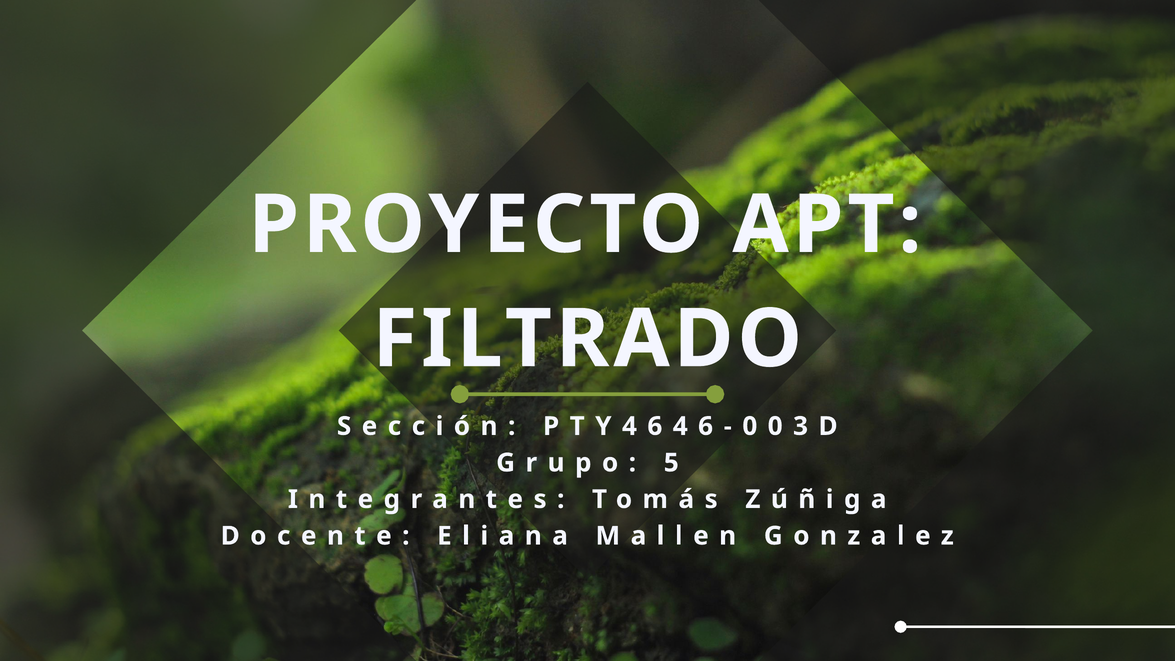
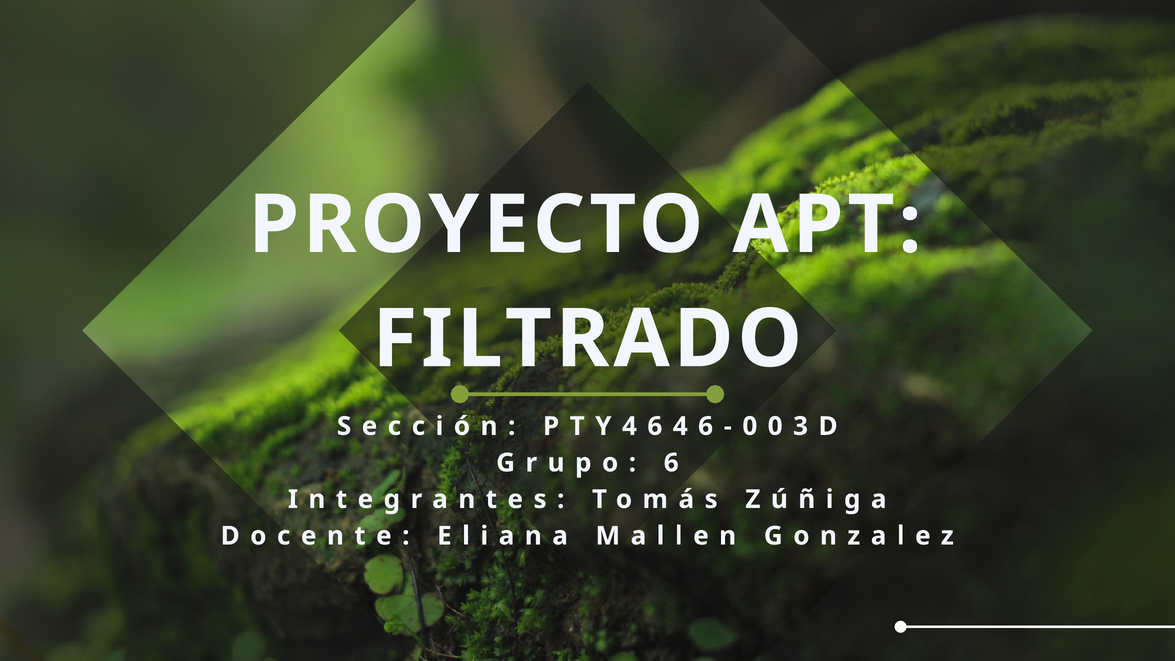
5 at (671, 463): 5 -> 6
